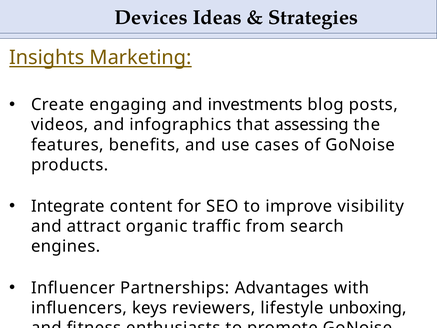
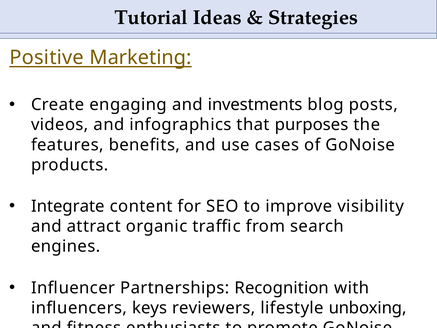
Devices: Devices -> Tutorial
Insights: Insights -> Positive
assessing: assessing -> purposes
Advantages: Advantages -> Recognition
